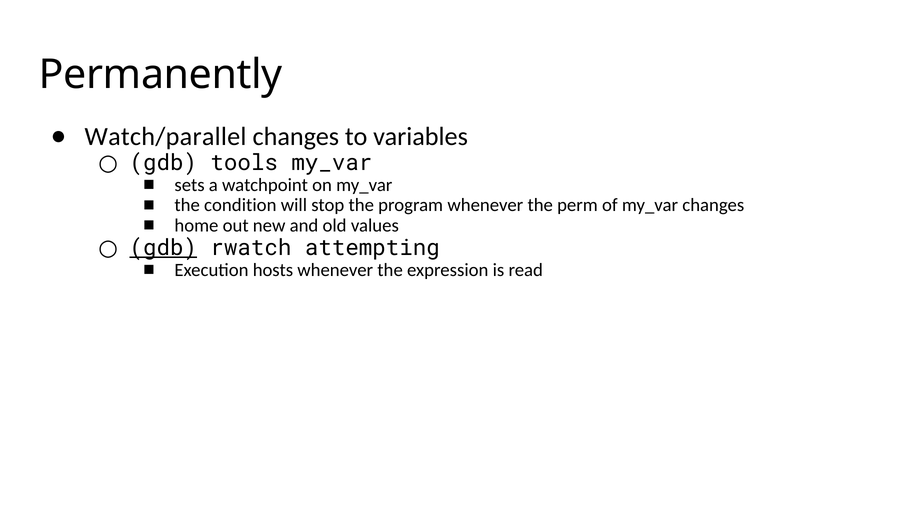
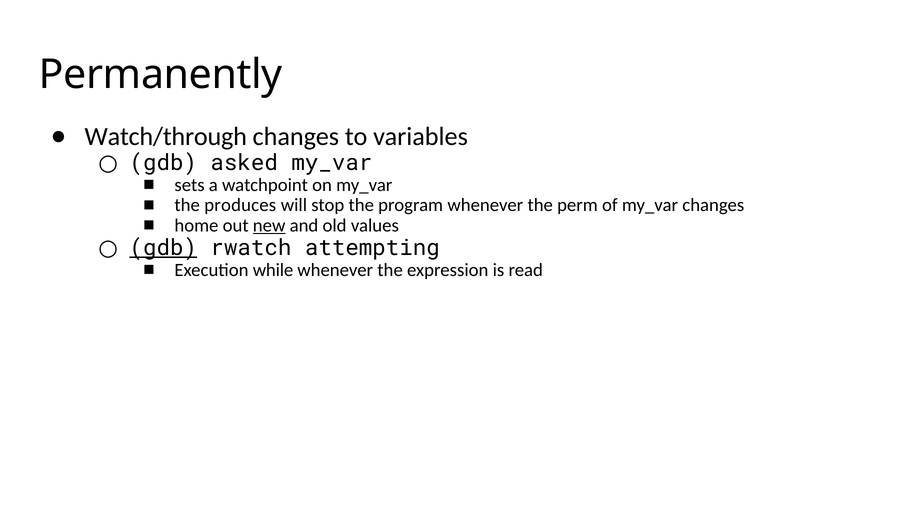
Watch/parallel: Watch/parallel -> Watch/through
tools: tools -> asked
condition: condition -> produces
new underline: none -> present
hosts: hosts -> while
